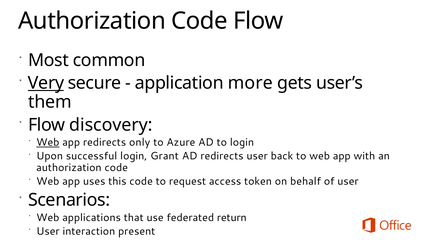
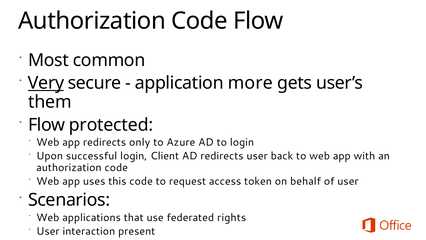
discovery: discovery -> protected
Web at (48, 142) underline: present -> none
Grant: Grant -> Client
return: return -> rights
